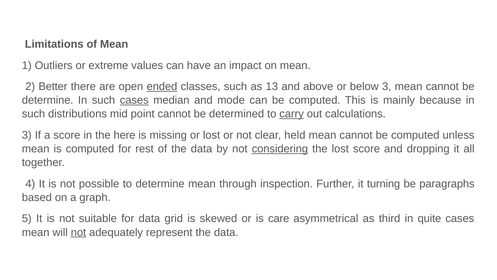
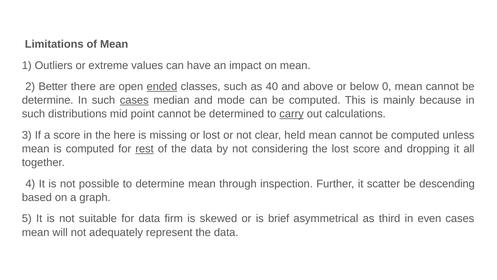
13: 13 -> 40
below 3: 3 -> 0
rest underline: none -> present
considering underline: present -> none
turning: turning -> scatter
paragraphs: paragraphs -> descending
grid: grid -> firm
care: care -> brief
quite: quite -> even
not at (78, 232) underline: present -> none
